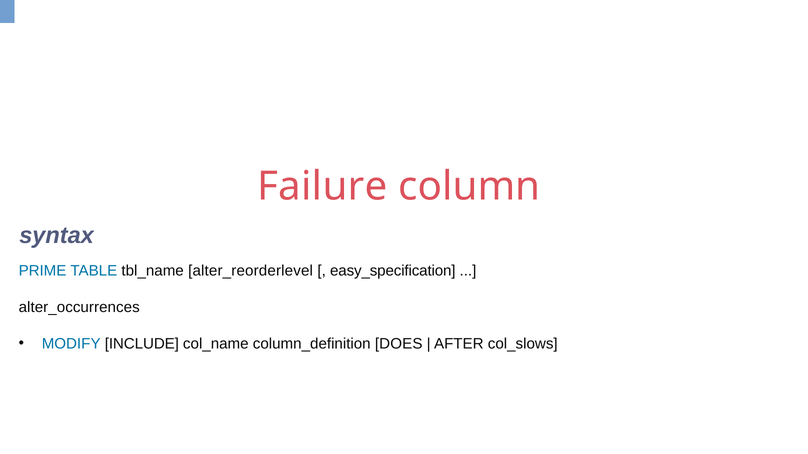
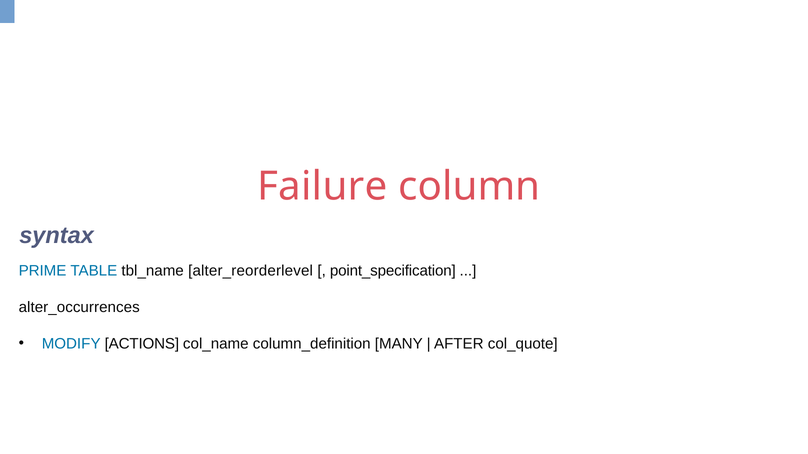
easy_specification: easy_specification -> point_specification
INCLUDE: INCLUDE -> ACTIONS
DOES: DOES -> MANY
col_slows: col_slows -> col_quote
